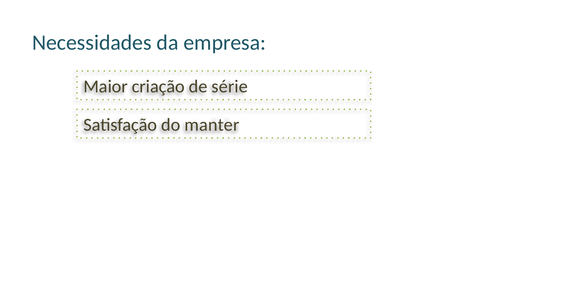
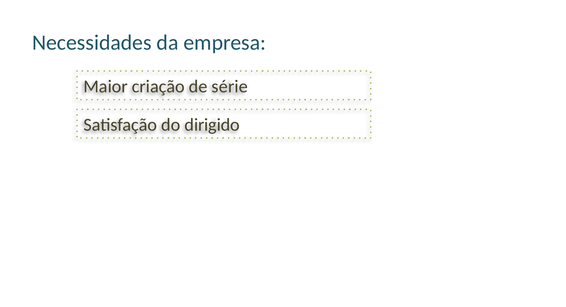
manter: manter -> dirigido
